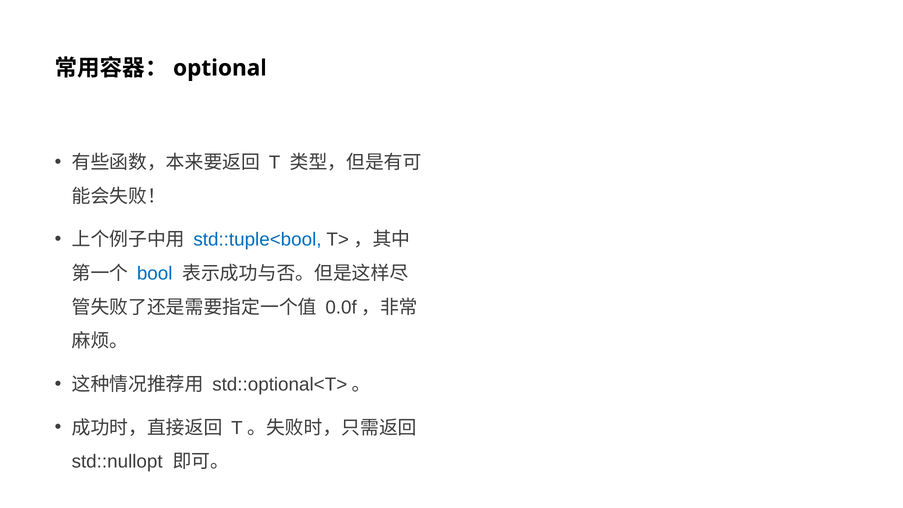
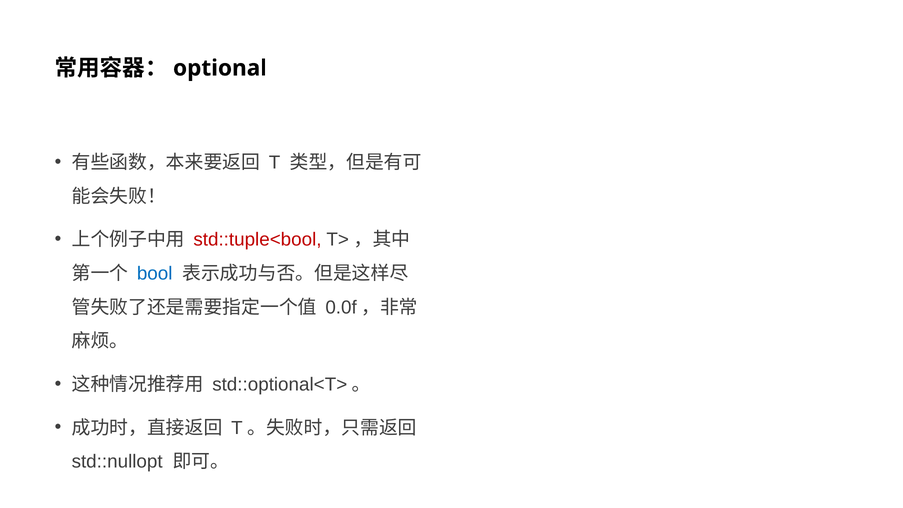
std::tuple<bool colour: blue -> red
